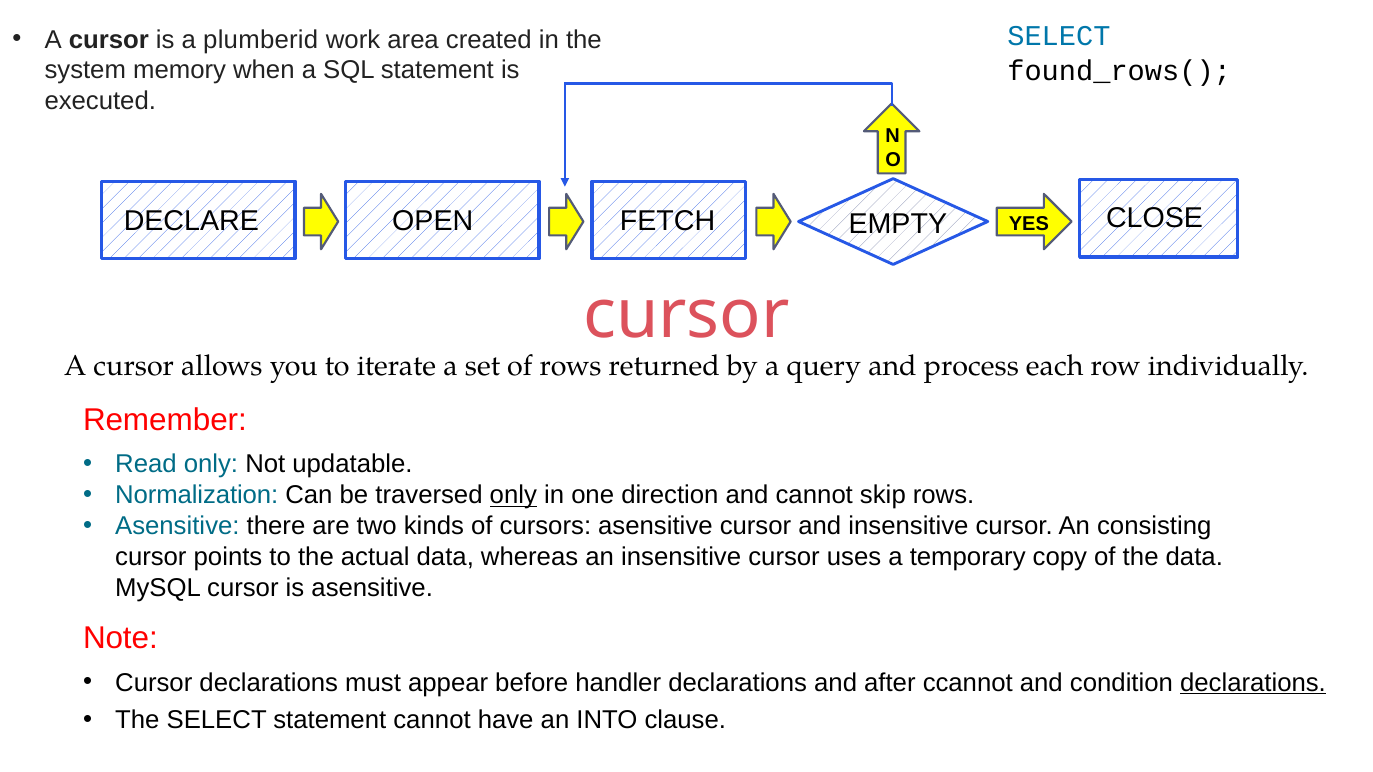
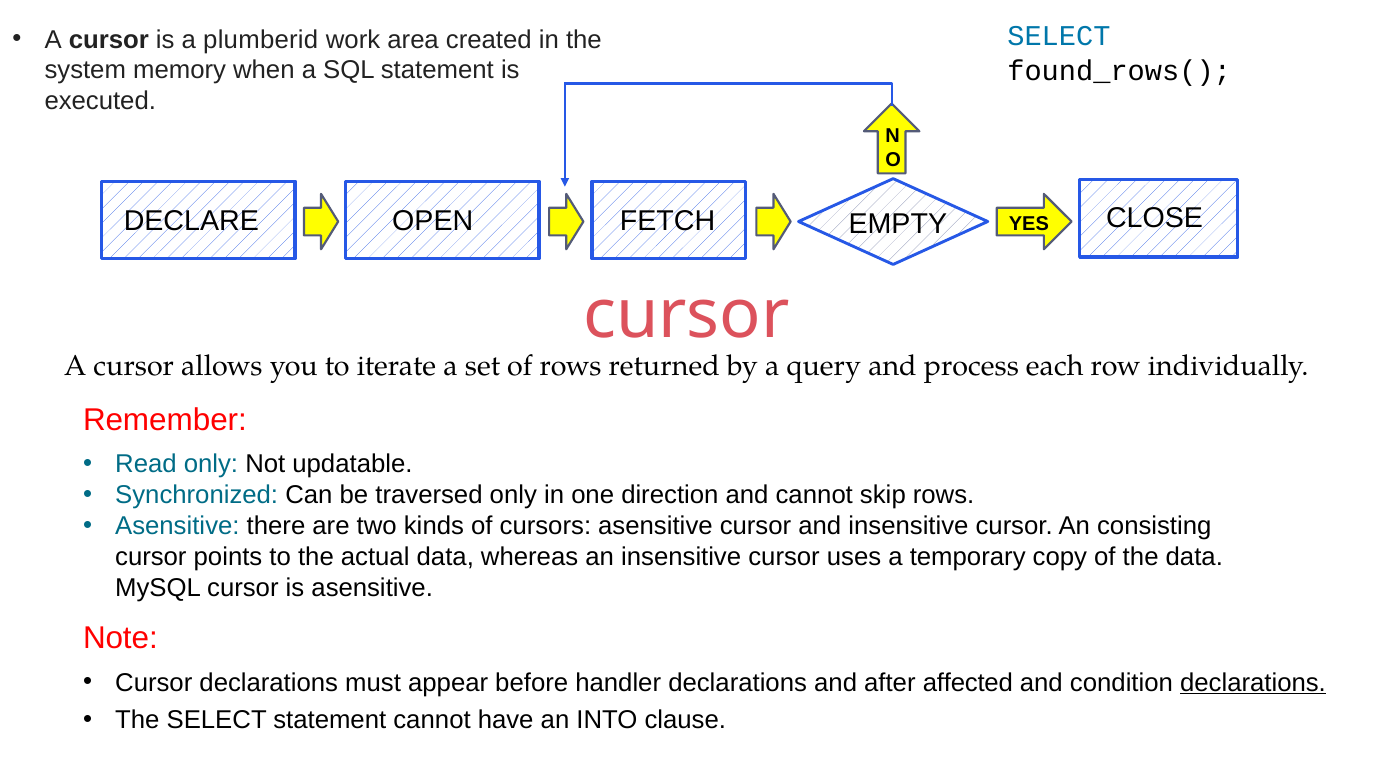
Normalization: Normalization -> Synchronized
only at (513, 496) underline: present -> none
ccannot: ccannot -> affected
